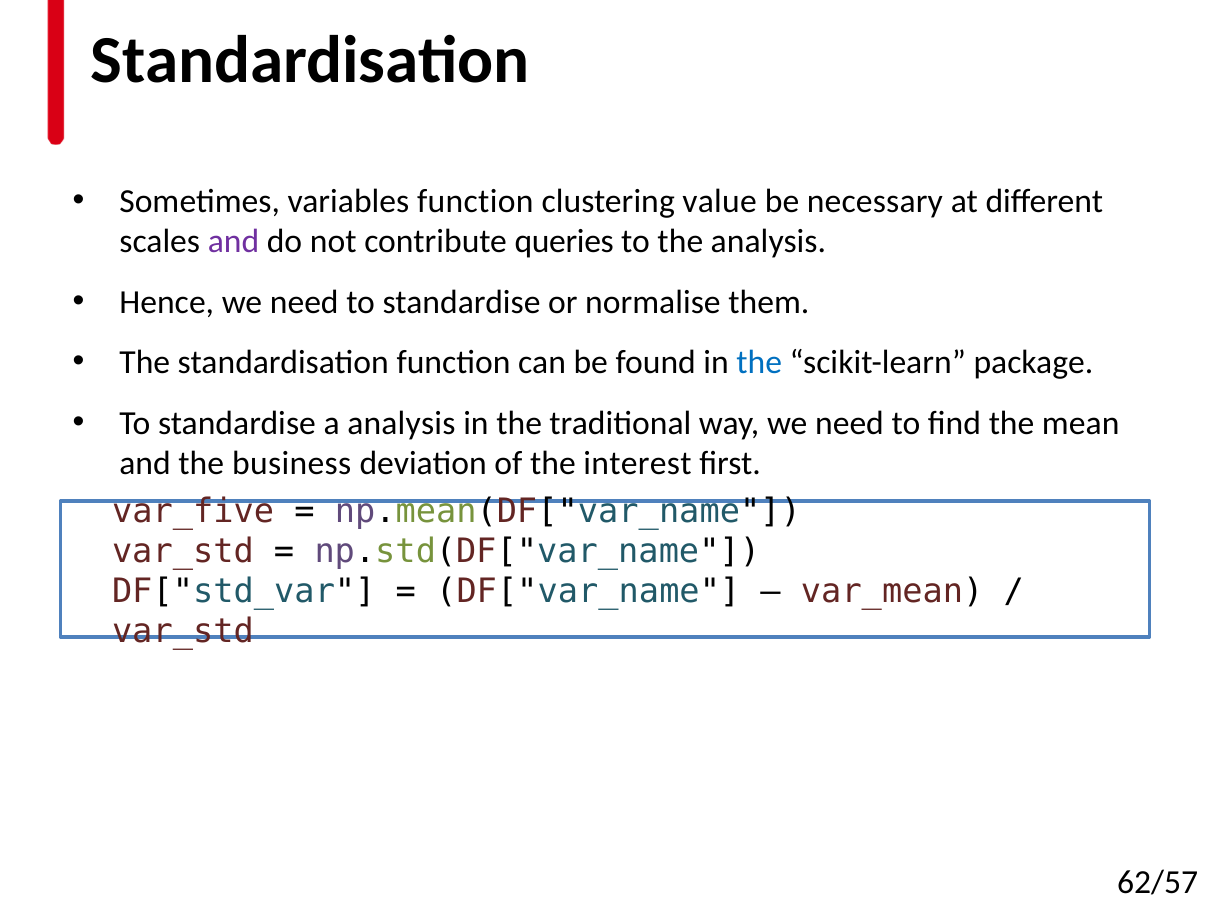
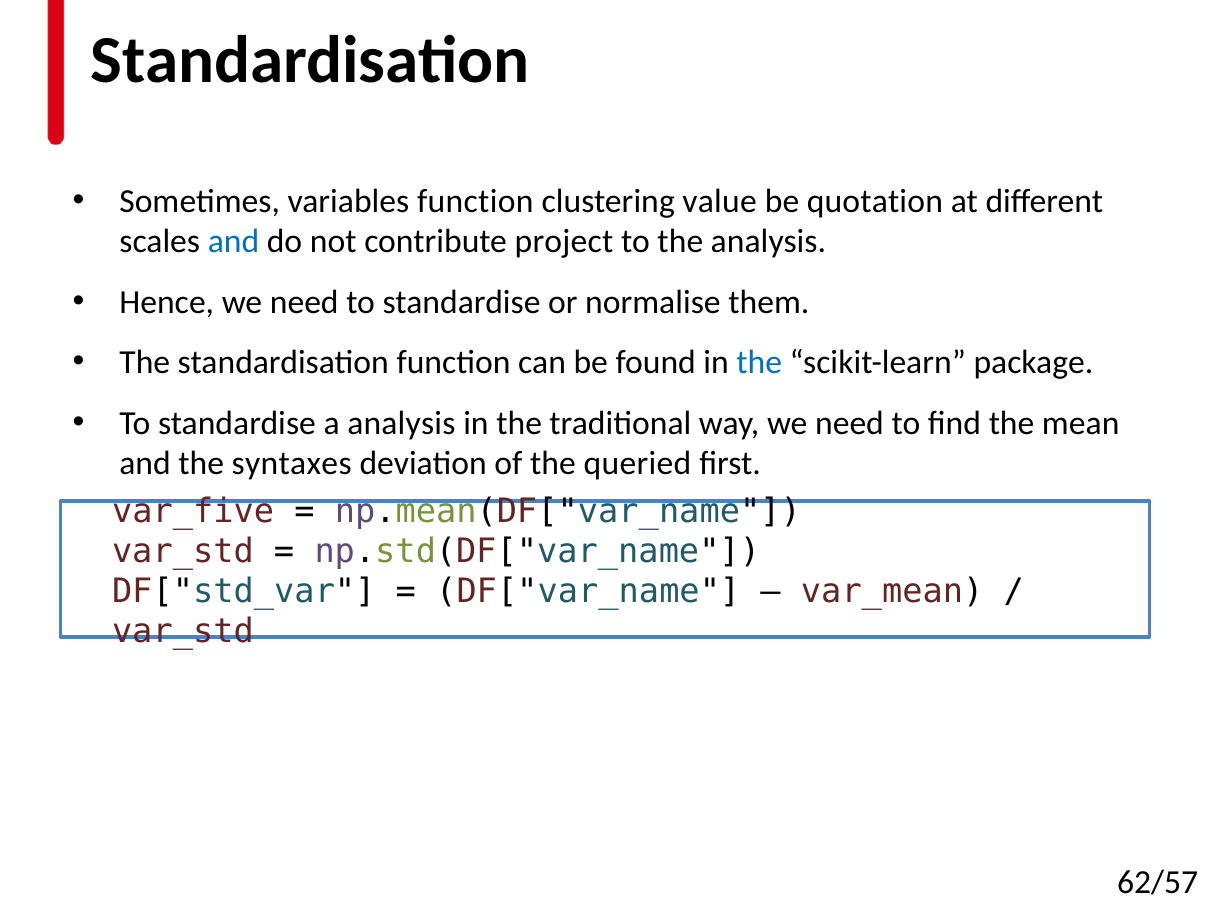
necessary: necessary -> quotation
and at (234, 242) colour: purple -> blue
queries: queries -> project
business: business -> syntaxes
interest: interest -> queried
